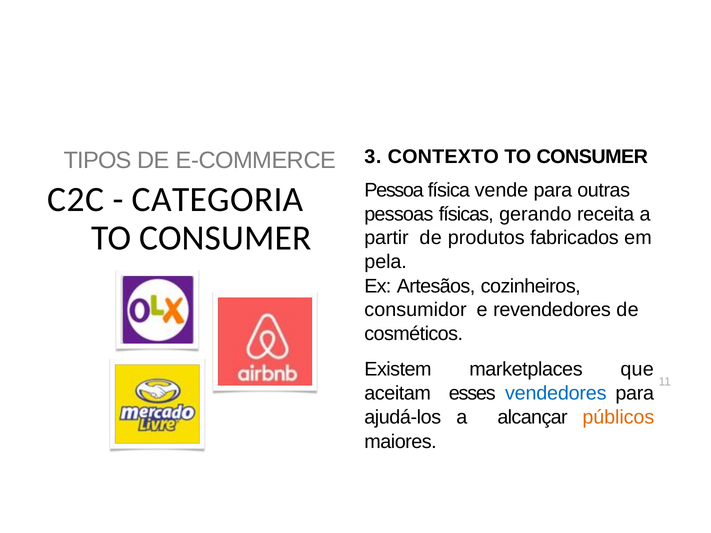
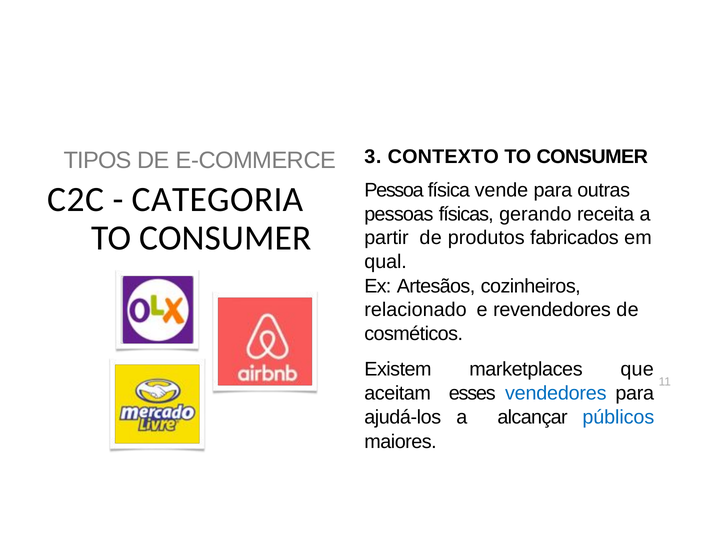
pela: pela -> qual
consumidor: consumidor -> relacionado
públicos colour: orange -> blue
